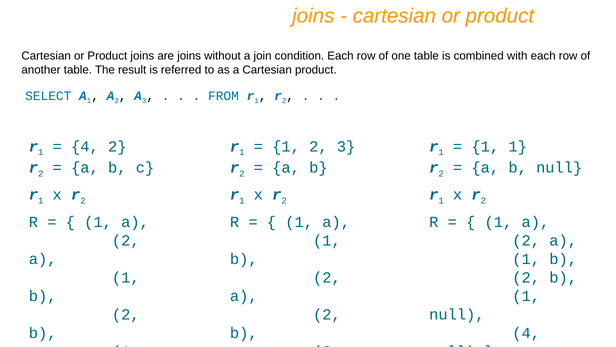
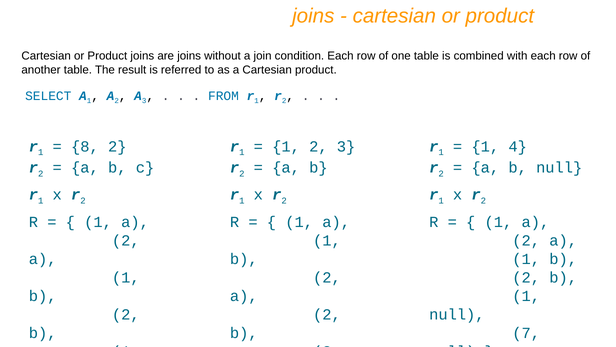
4 at (85, 146): 4 -> 8
1 1: 1 -> 4
4 at (526, 333): 4 -> 7
